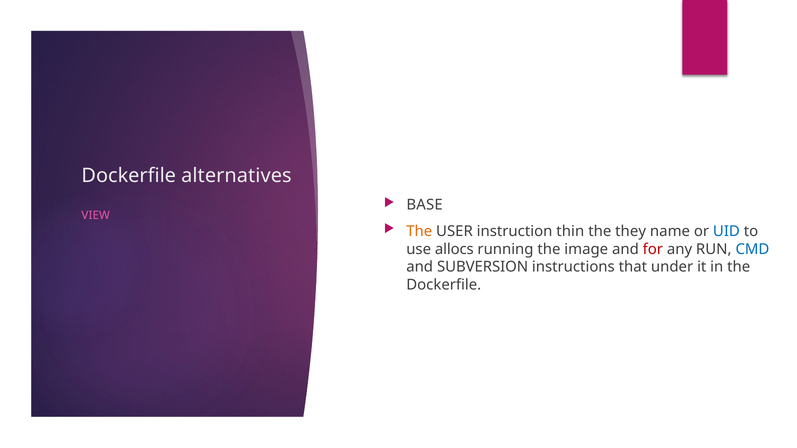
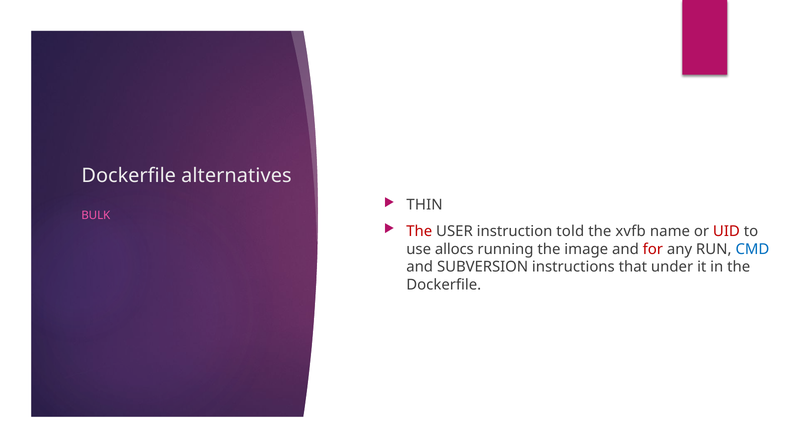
BASE: BASE -> THIN
VIEW: VIEW -> BULK
The at (419, 231) colour: orange -> red
thin: thin -> told
they: they -> xvfb
UID colour: blue -> red
